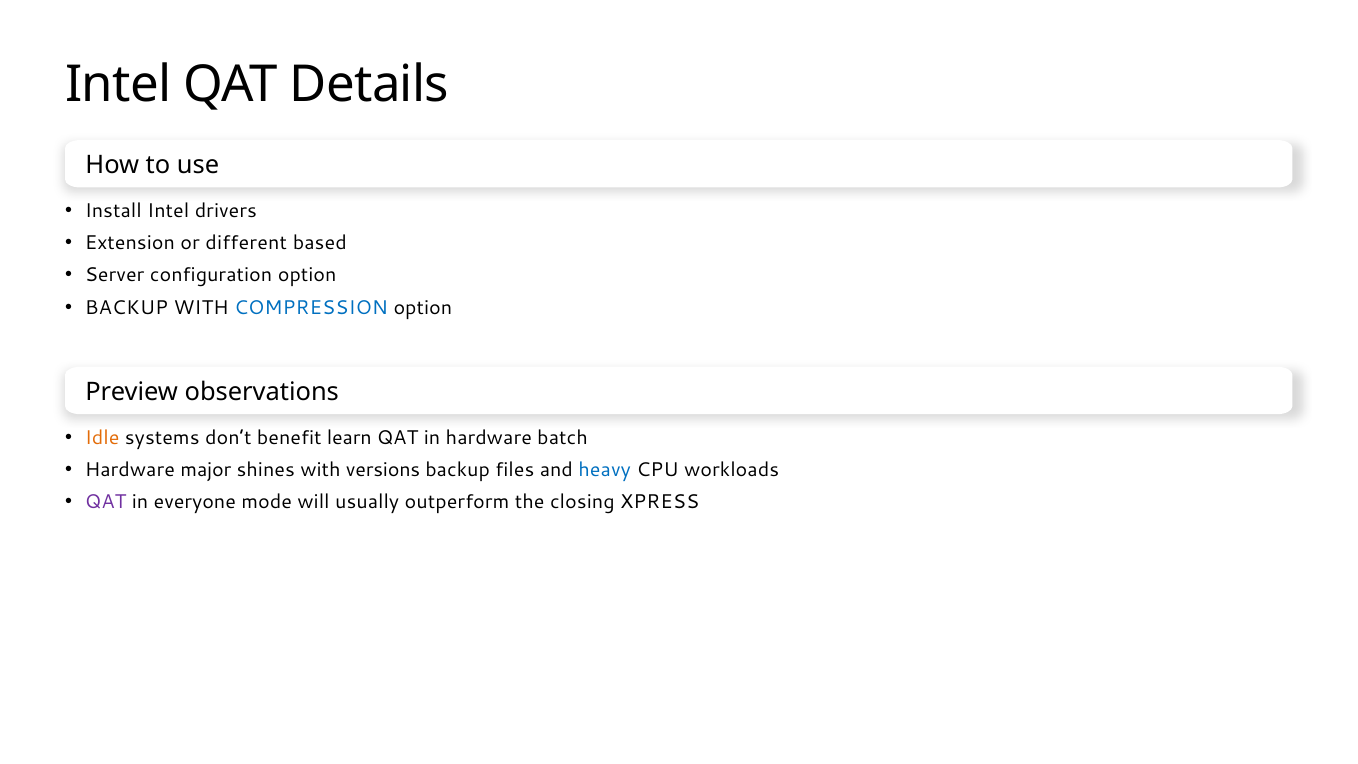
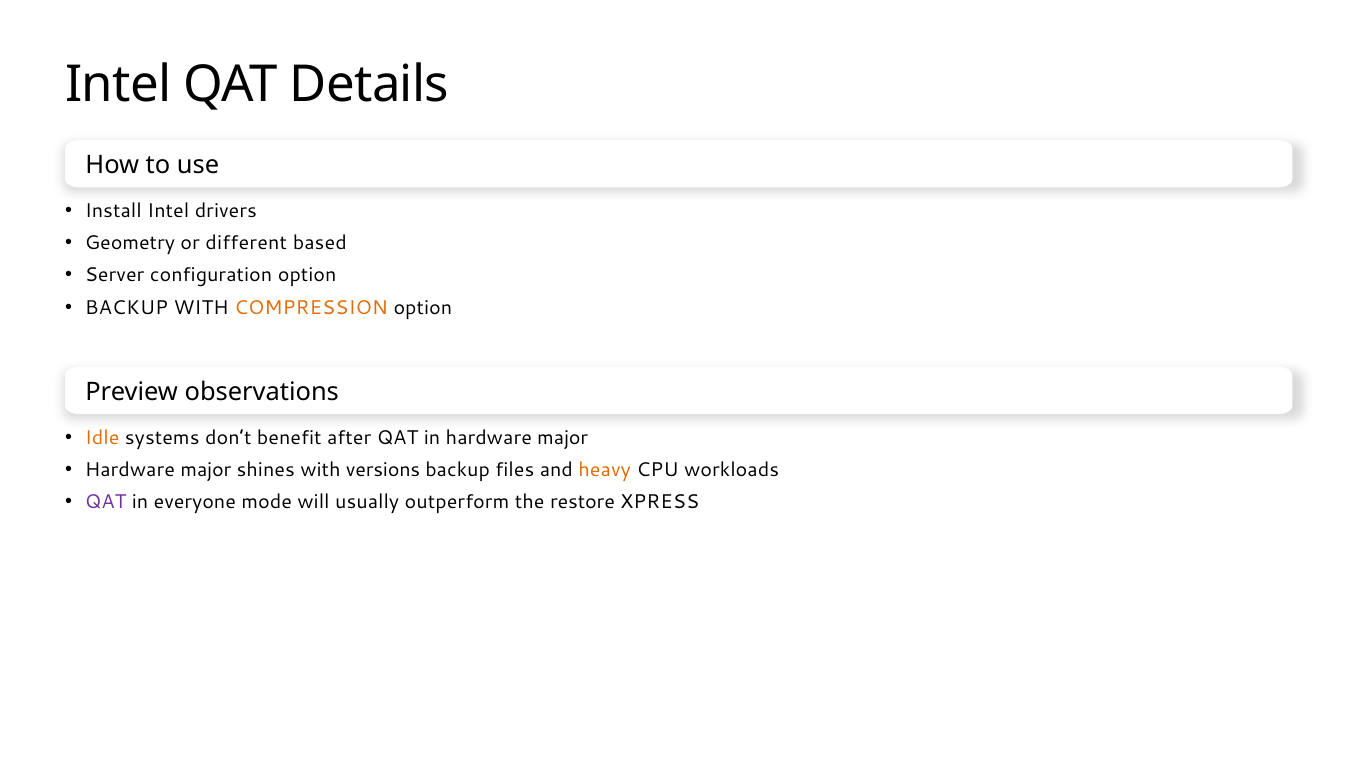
Extension: Extension -> Geometry
COMPRESSION colour: blue -> orange
learn: learn -> after
in hardware batch: batch -> major
heavy colour: blue -> orange
closing: closing -> restore
